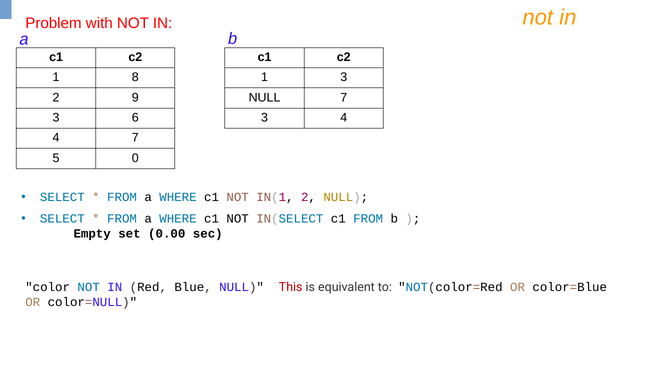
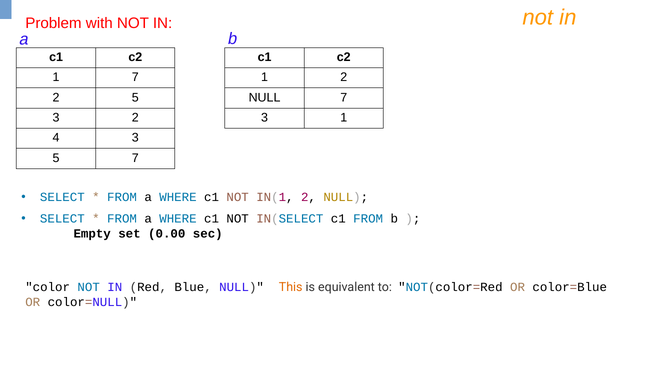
1 8: 8 -> 7
1 3: 3 -> 2
2 9: 9 -> 5
3 6: 6 -> 2
3 4: 4 -> 1
4 7: 7 -> 3
5 0: 0 -> 7
This colour: red -> orange
